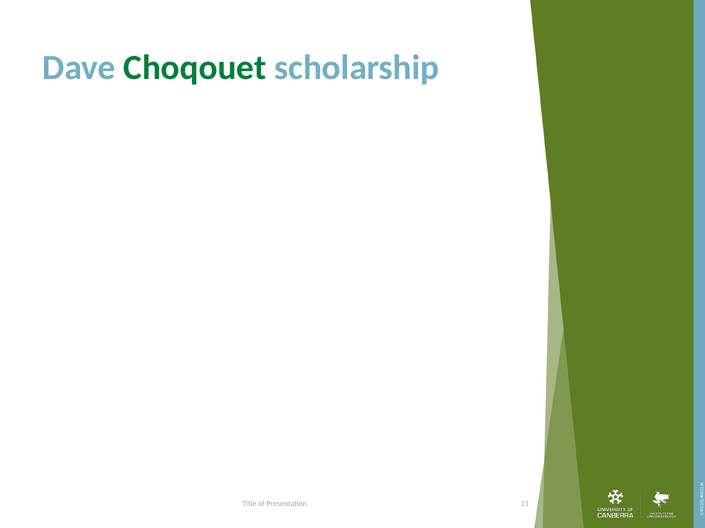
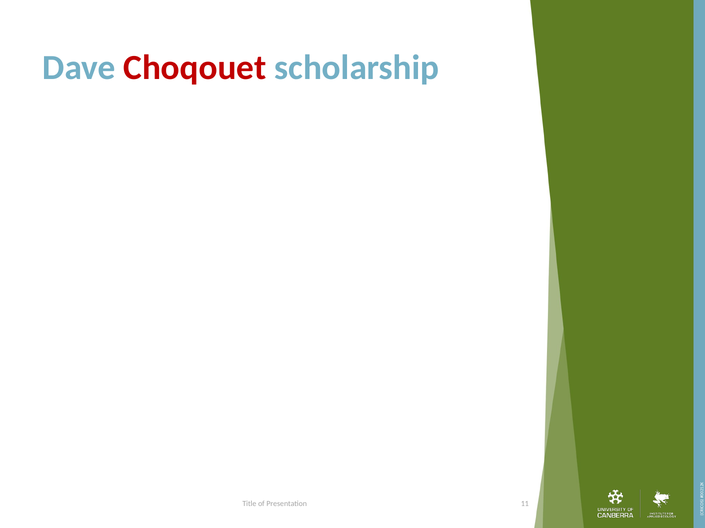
Choqouet colour: green -> red
